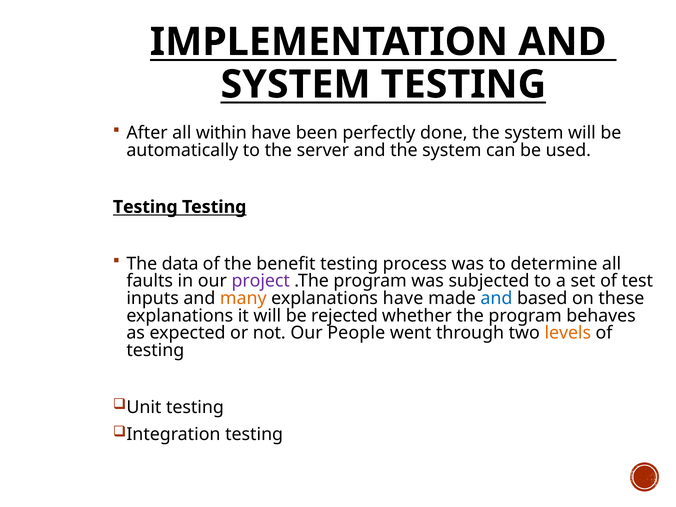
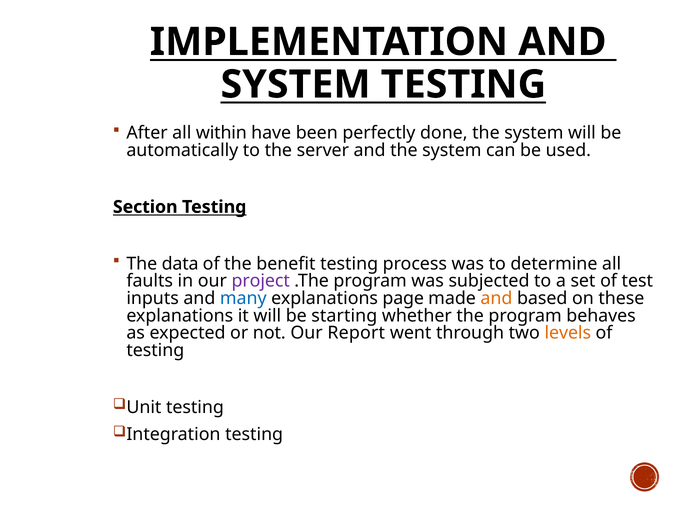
Testing at (145, 207): Testing -> Section
many colour: orange -> blue
explanations have: have -> page
and at (496, 298) colour: blue -> orange
rejected: rejected -> starting
People: People -> Report
